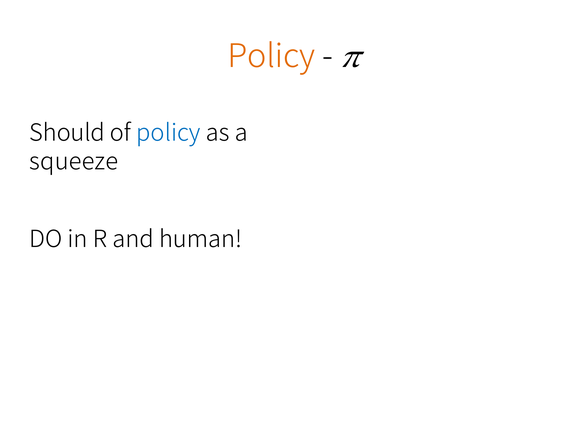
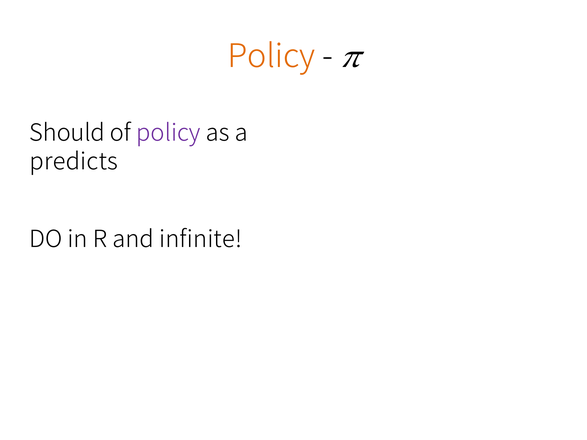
policy at (168, 133) colour: blue -> purple
squeeze: squeeze -> predicts
human: human -> infinite
